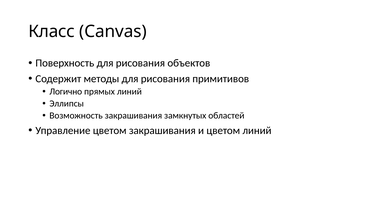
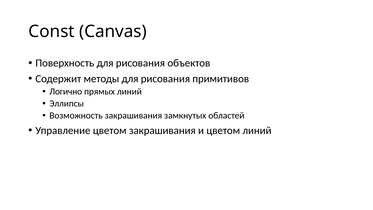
Класс: Класс -> Const
